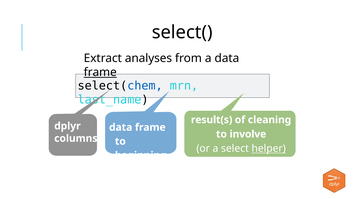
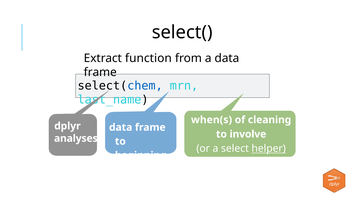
Extract analyses: analyses -> function
frame at (100, 72) underline: present -> none
result(s: result(s -> when(s
columns: columns -> analyses
